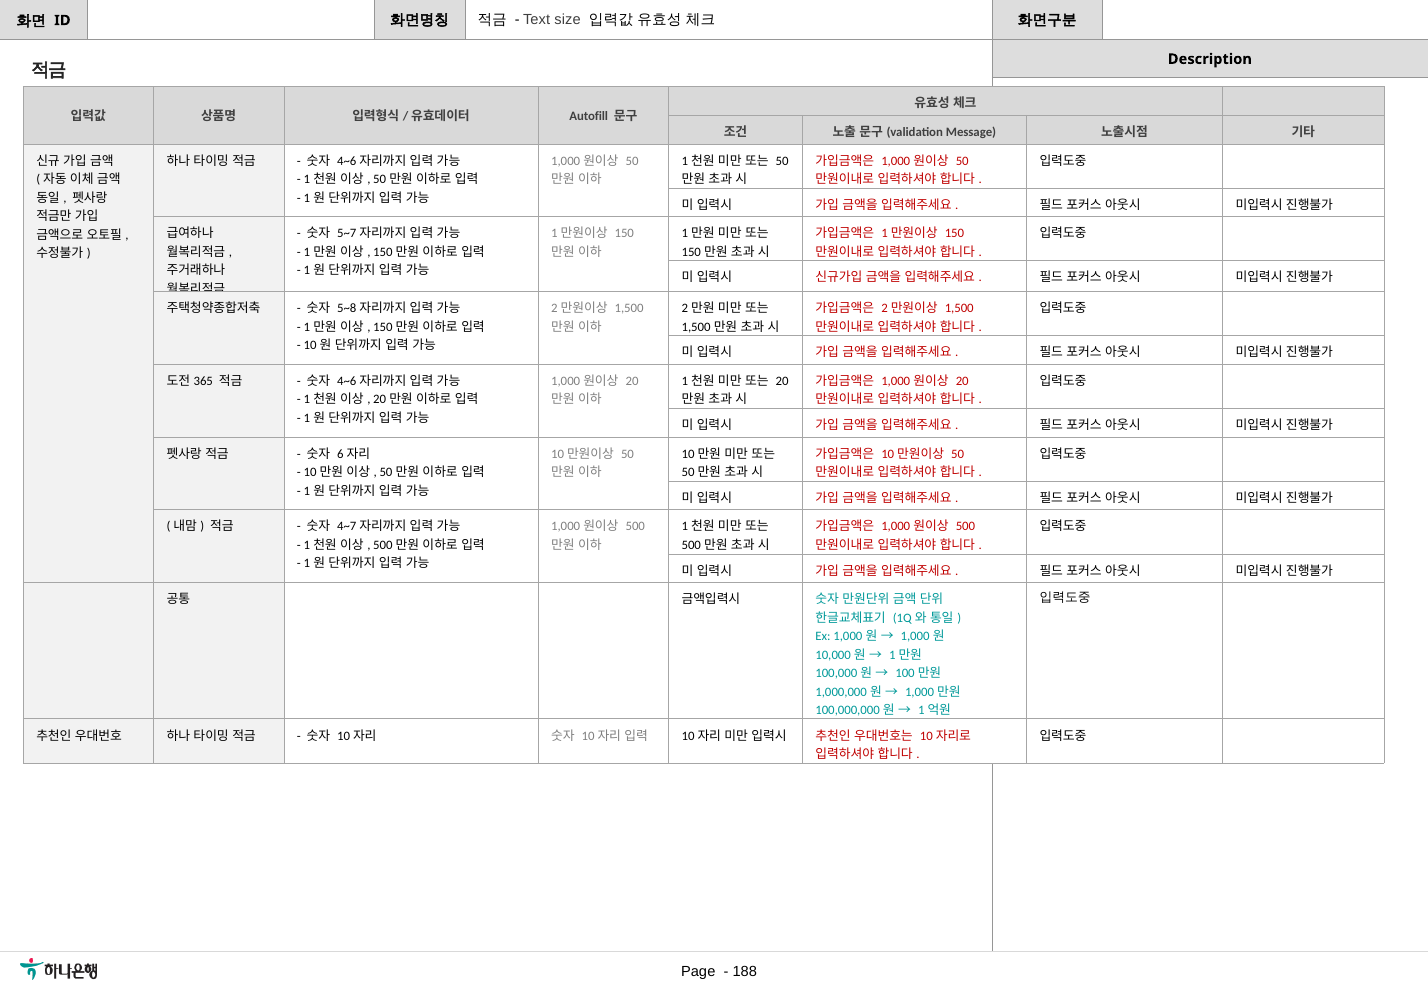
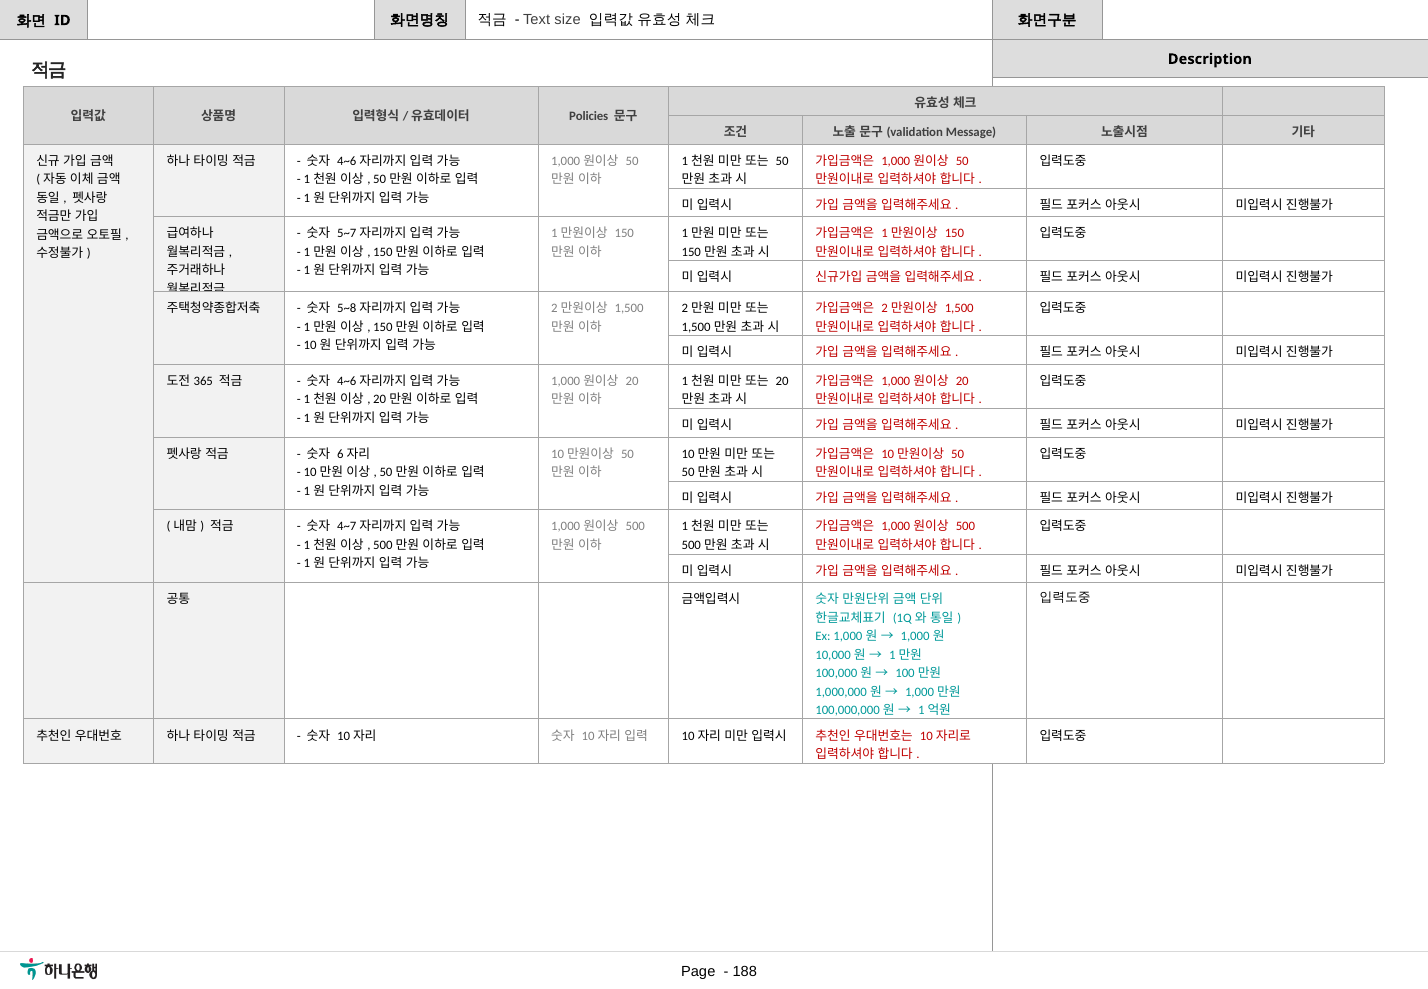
Autofill: Autofill -> Policies
